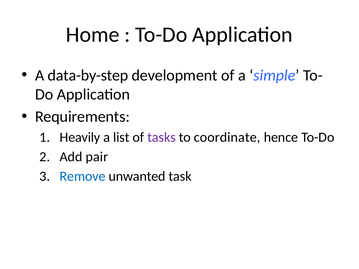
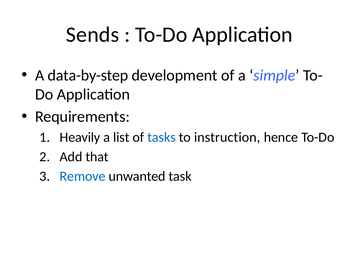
Home: Home -> Sends
tasks colour: purple -> blue
coordinate: coordinate -> instruction
pair: pair -> that
